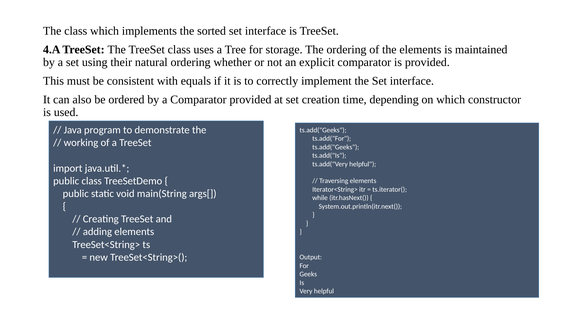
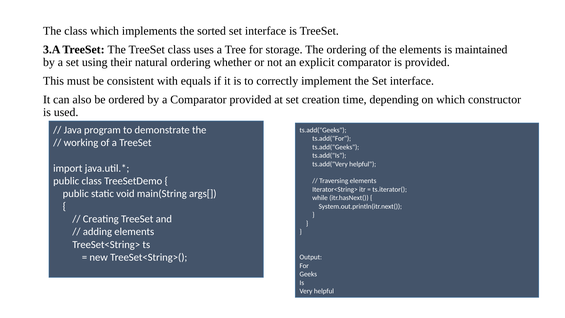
4.A: 4.A -> 3.A
